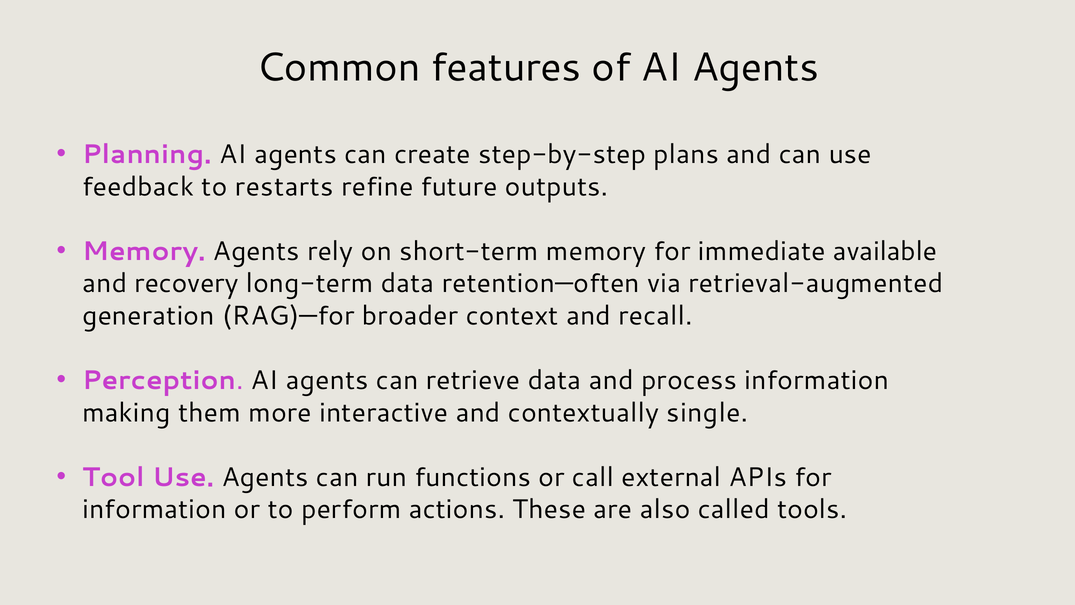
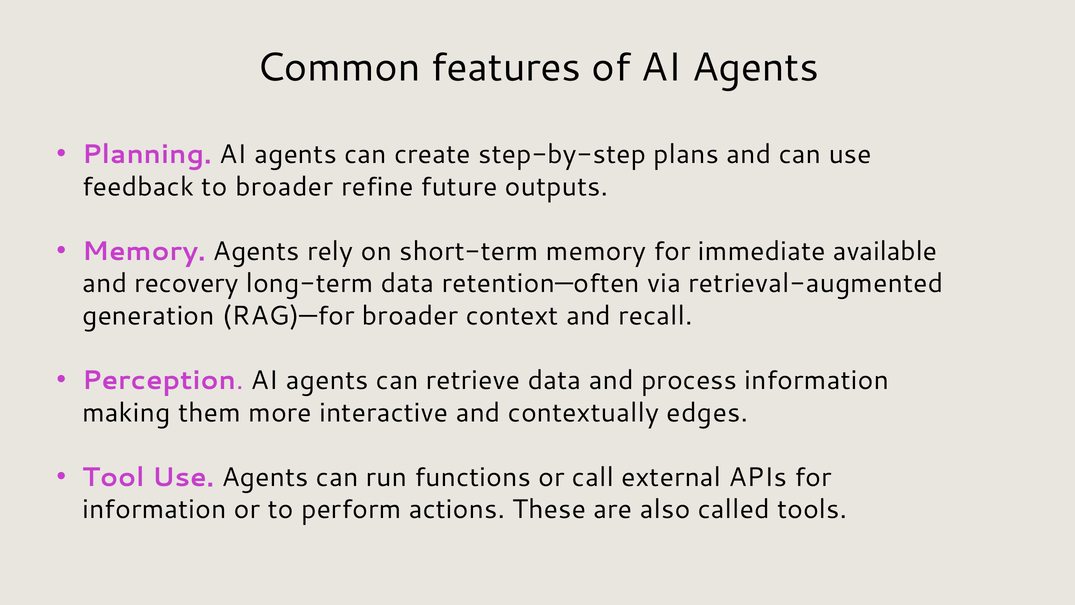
to restarts: restarts -> broader
single: single -> edges
